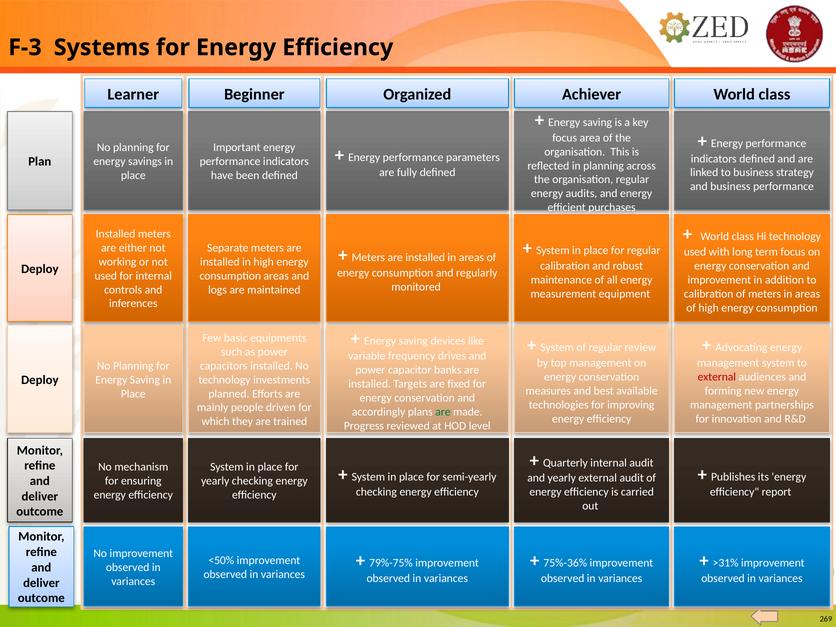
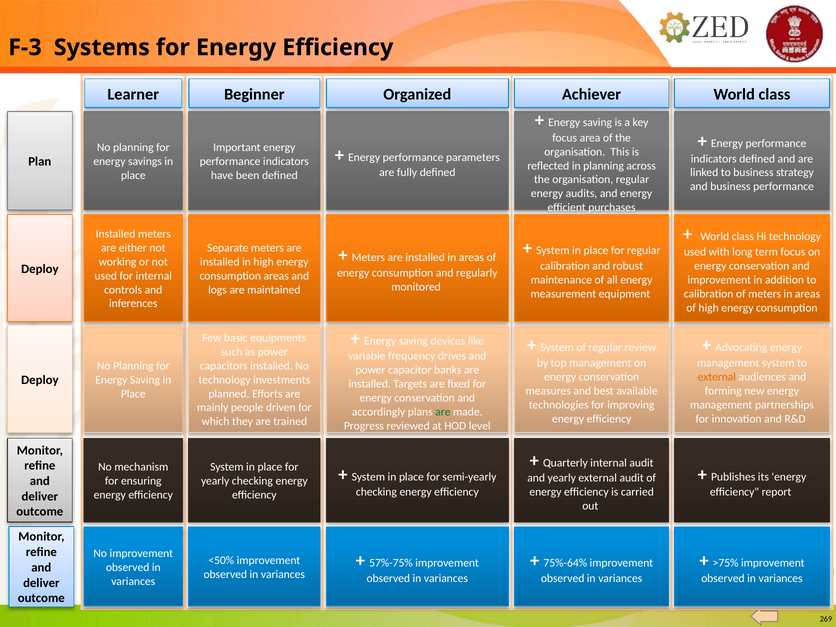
external at (717, 377) colour: red -> orange
79%-75%: 79%-75% -> 57%-75%
75%-36%: 75%-36% -> 75%-64%
>31%: >31% -> >75%
